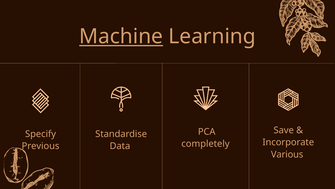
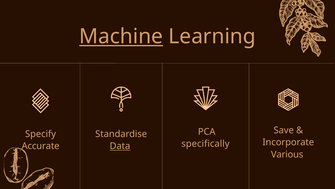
completely: completely -> specifically
Previous: Previous -> Accurate
Data underline: none -> present
